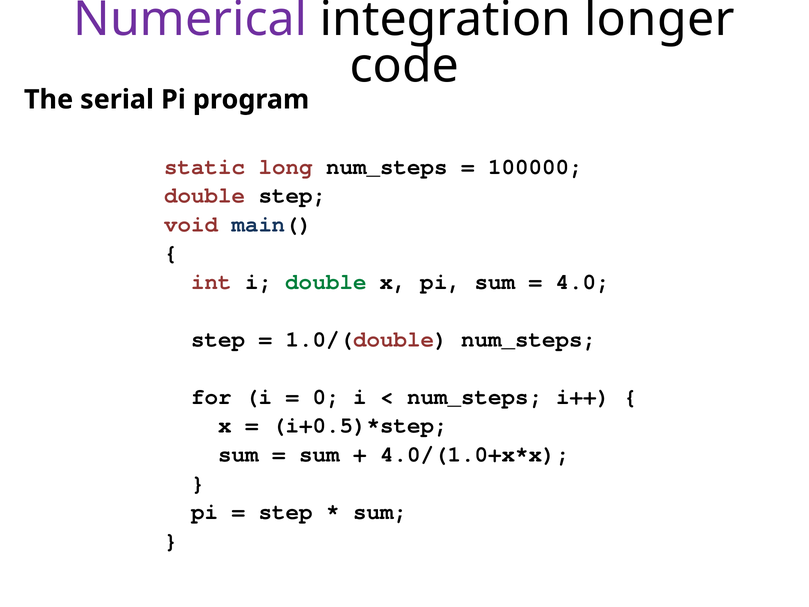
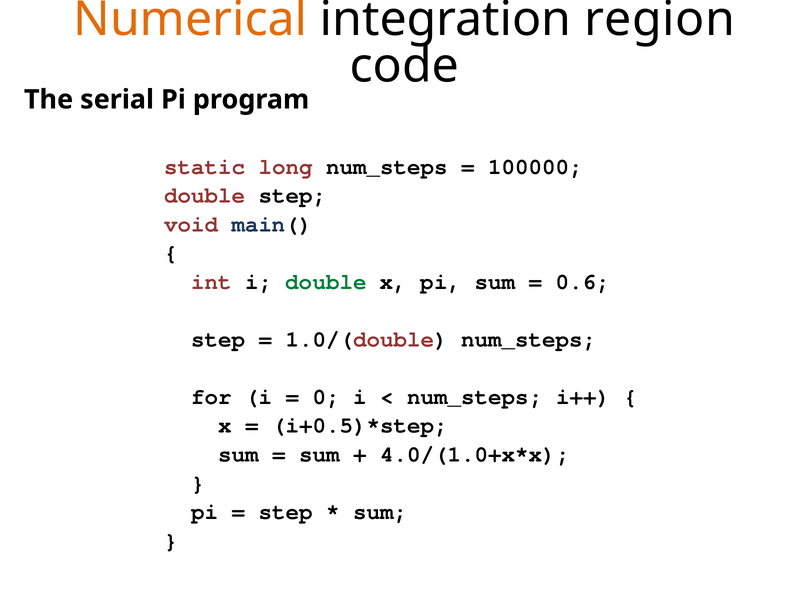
Numerical colour: purple -> orange
longer: longer -> region
4.0: 4.0 -> 0.6
